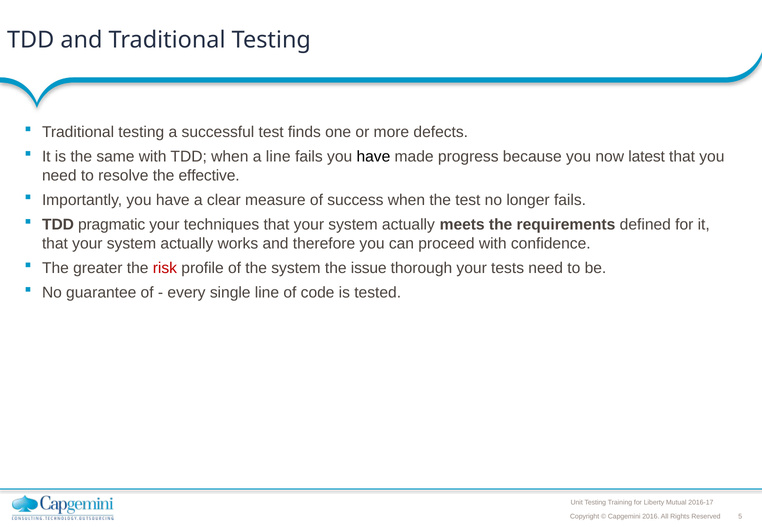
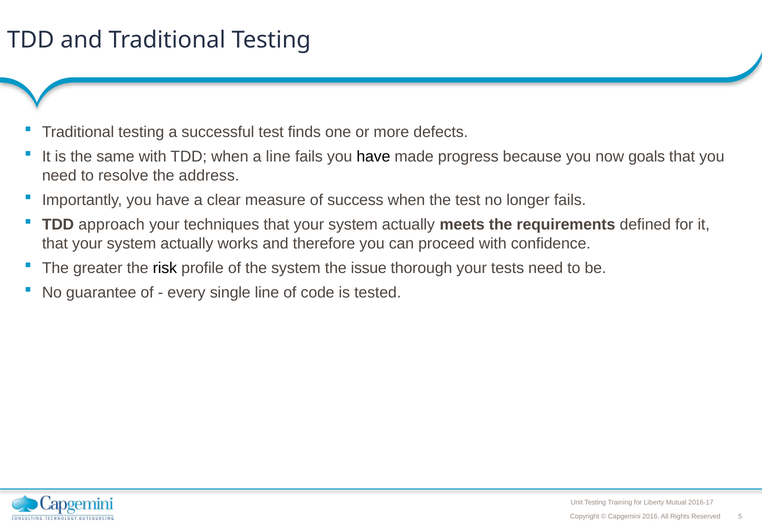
latest: latest -> goals
effective: effective -> address
pragmatic: pragmatic -> approach
risk colour: red -> black
